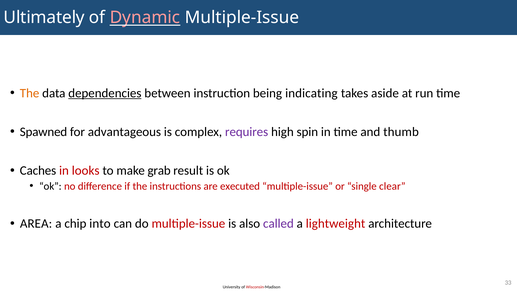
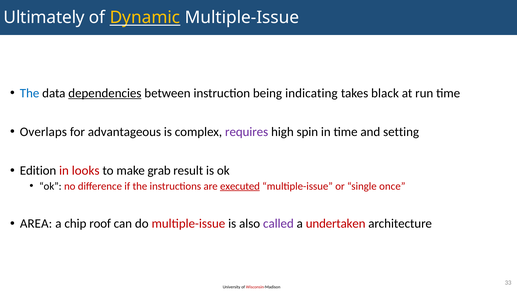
Dynamic colour: pink -> yellow
The at (30, 93) colour: orange -> blue
aside: aside -> black
Spawned: Spawned -> Overlaps
thumb: thumb -> setting
Caches: Caches -> Edition
executed underline: none -> present
clear: clear -> once
into: into -> roof
lightweight: lightweight -> undertaken
